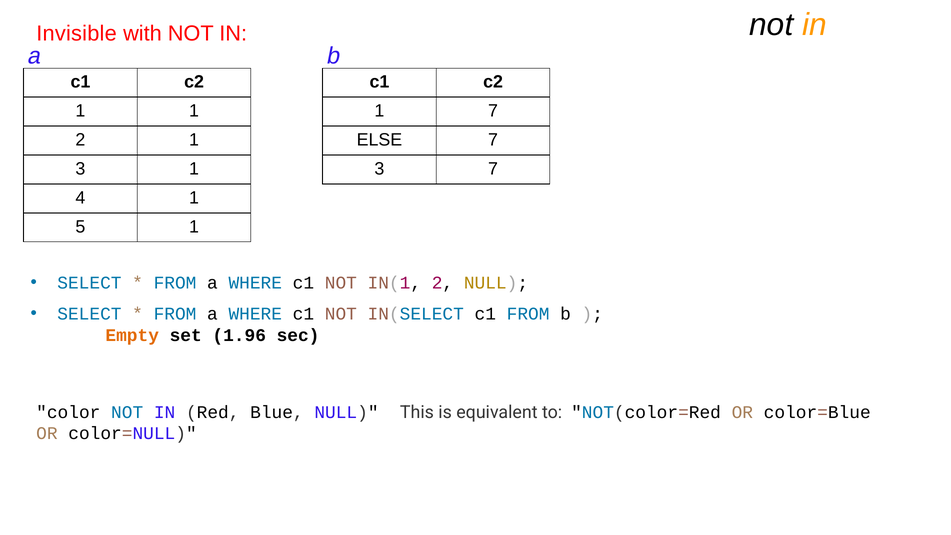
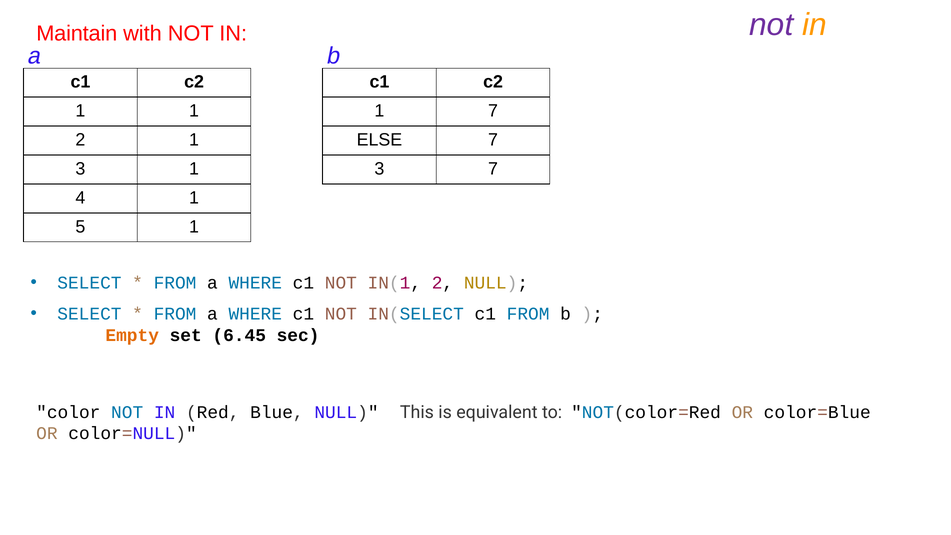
not at (771, 25) colour: black -> purple
Invisible: Invisible -> Maintain
1.96: 1.96 -> 6.45
